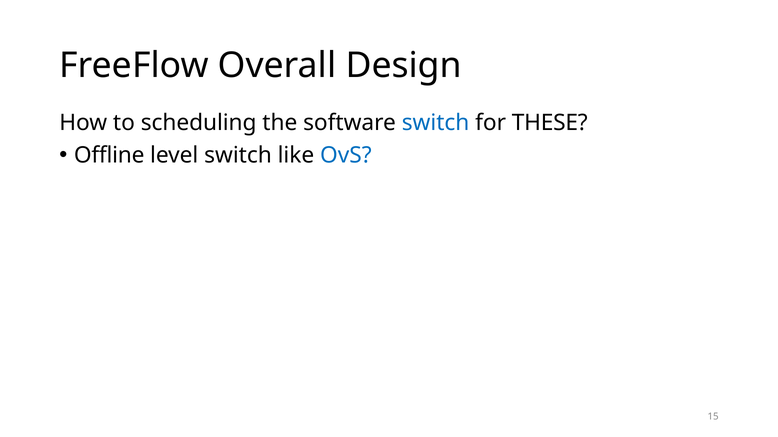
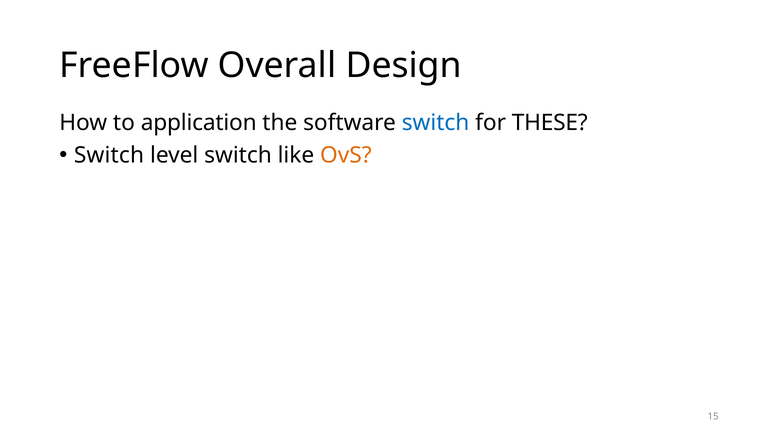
scheduling: scheduling -> application
Offline at (109, 156): Offline -> Switch
OvS colour: blue -> orange
